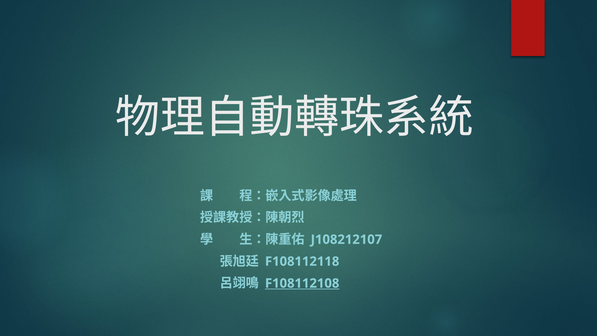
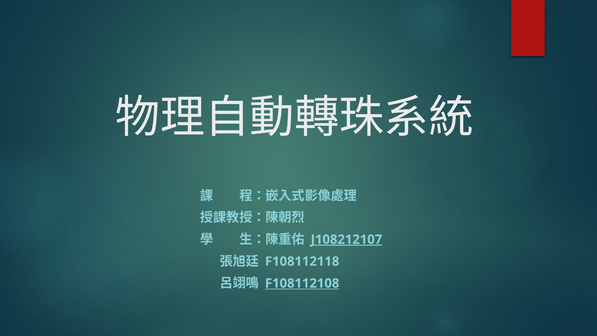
J108212107 underline: none -> present
